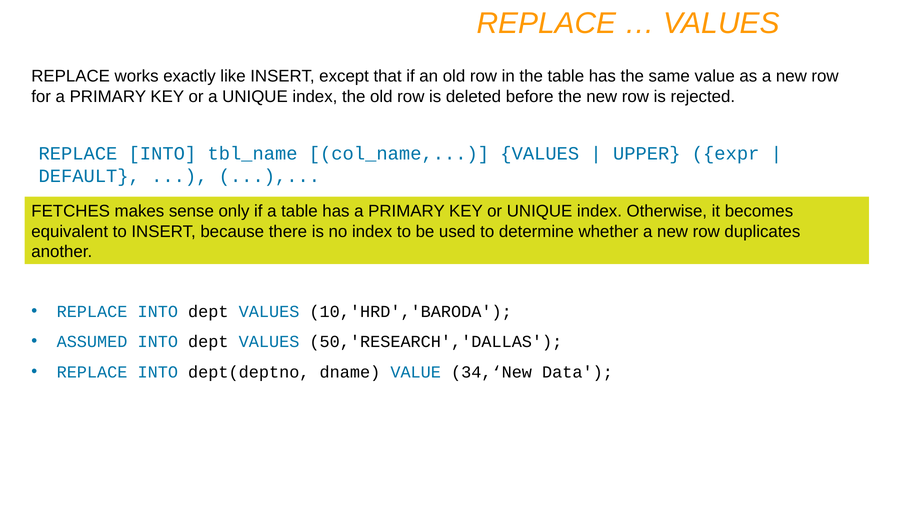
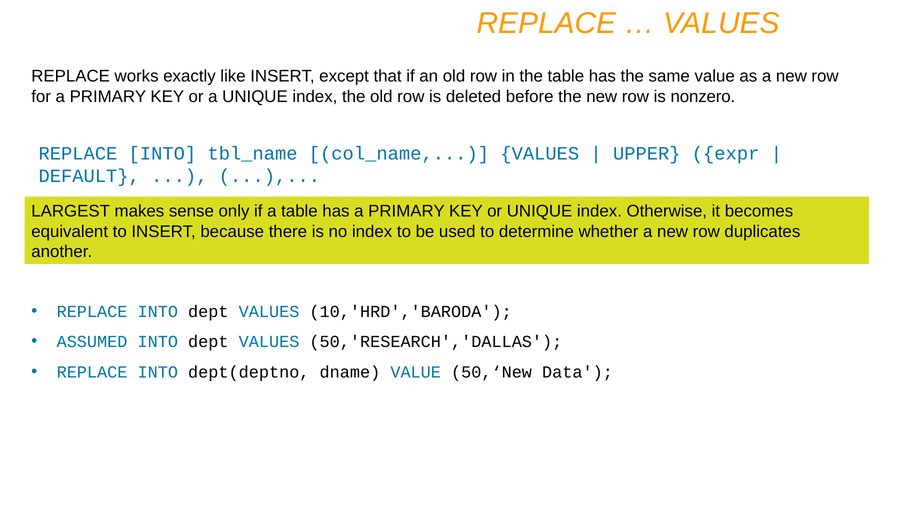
rejected: rejected -> nonzero
FETCHES: FETCHES -> LARGEST
34,‘New: 34,‘New -> 50,‘New
